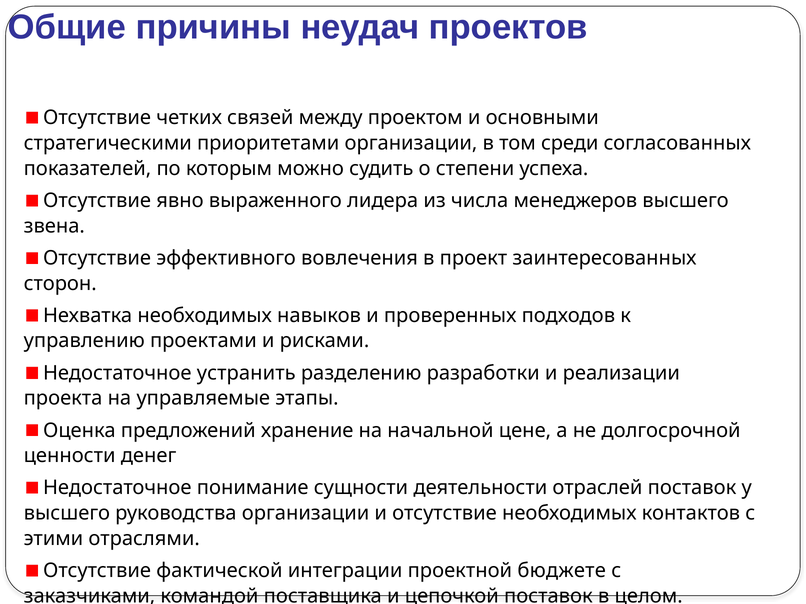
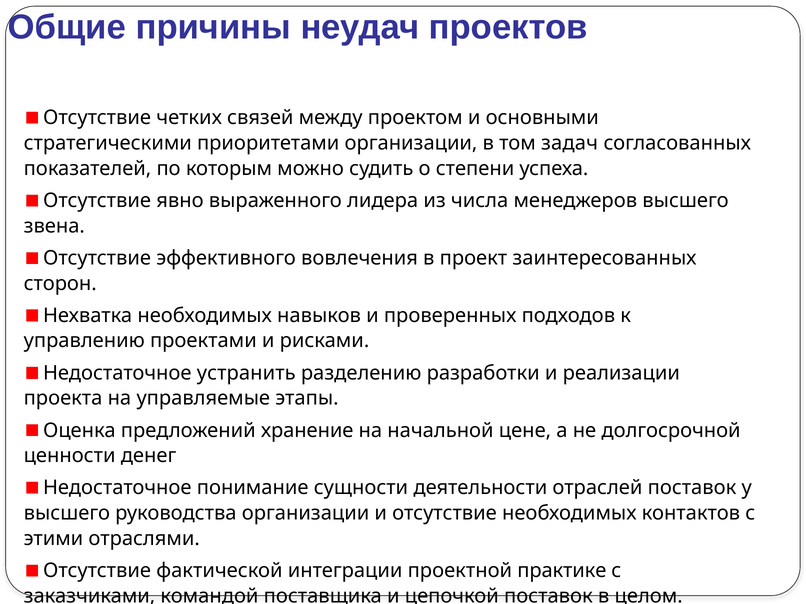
среди: среди -> задач
бюджете: бюджете -> практике
